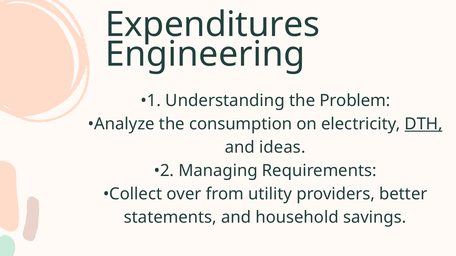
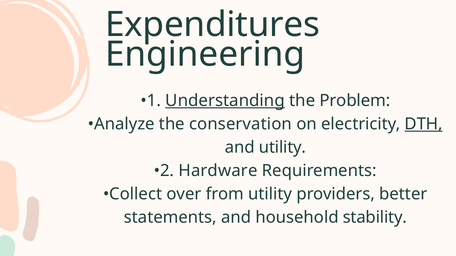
Understanding underline: none -> present
consumption: consumption -> conservation
and ideas: ideas -> utility
Managing: Managing -> Hardware
savings: savings -> stability
